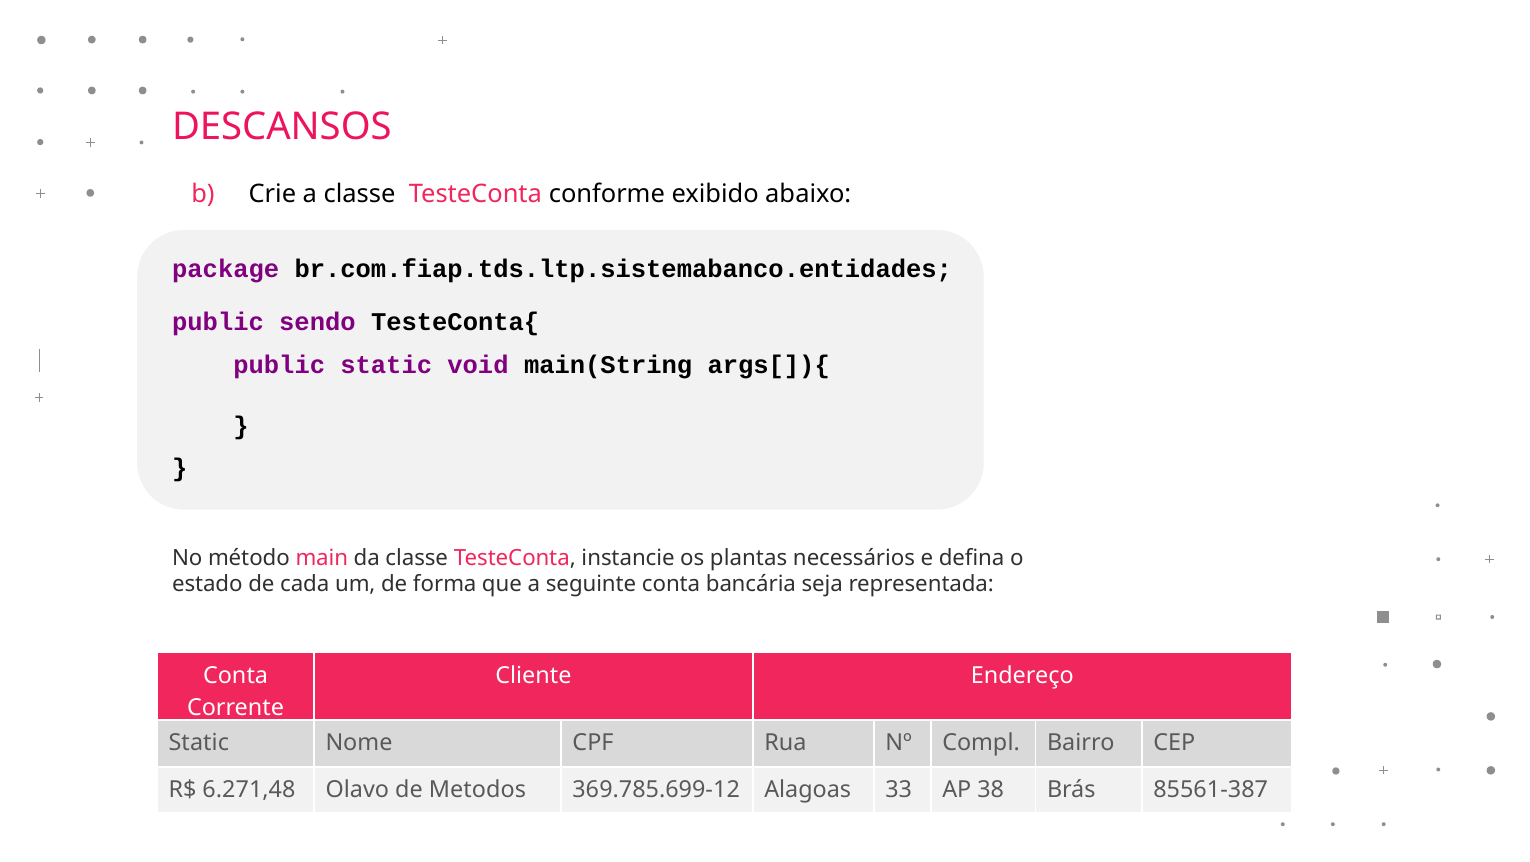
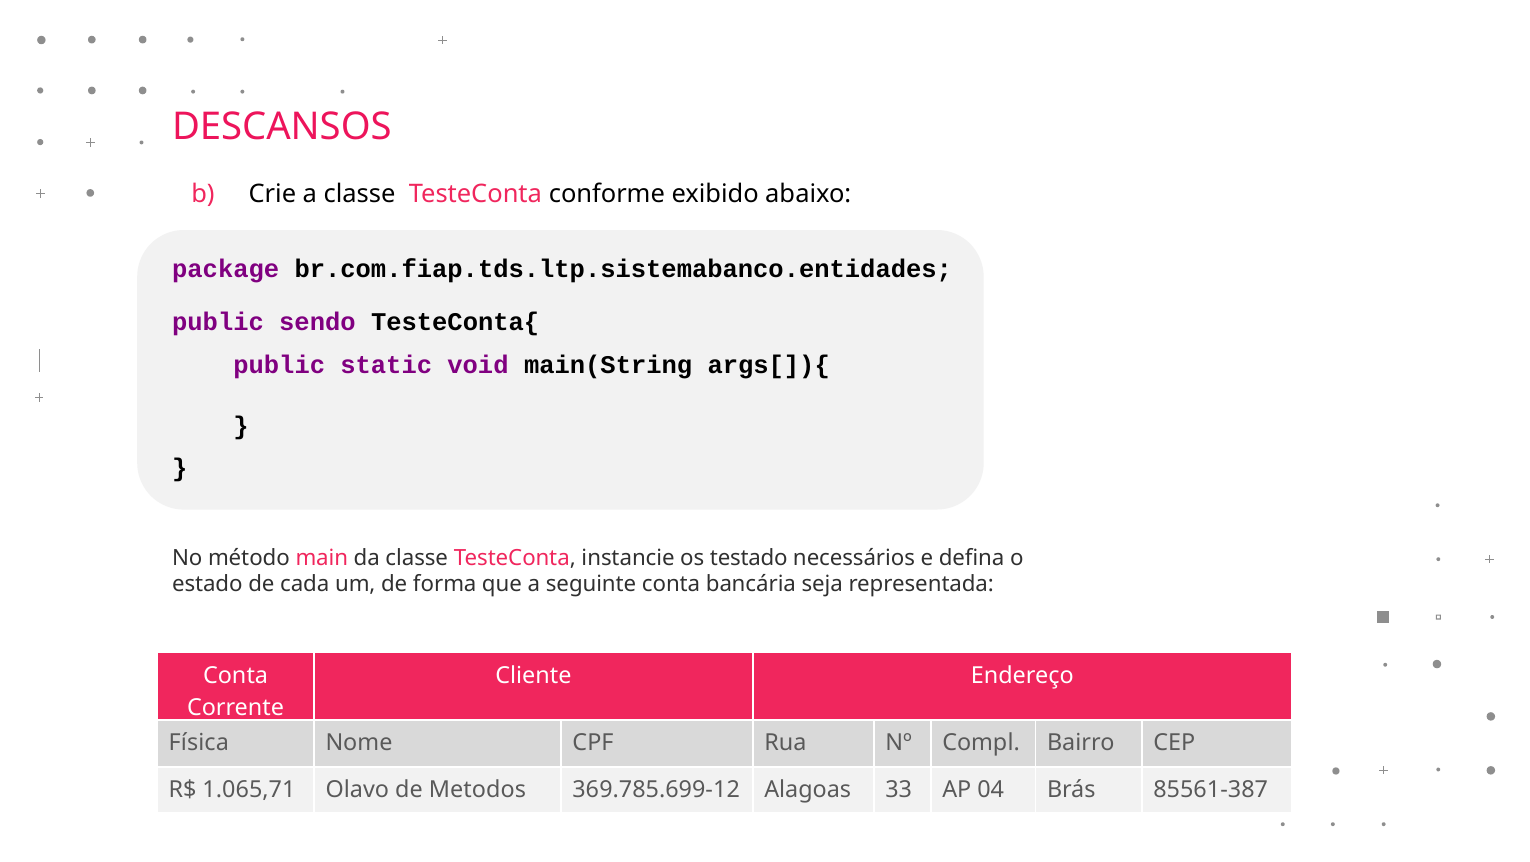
plantas: plantas -> testado
Static at (199, 743): Static -> Física
6.271,48: 6.271,48 -> 1.065,71
38: 38 -> 04
